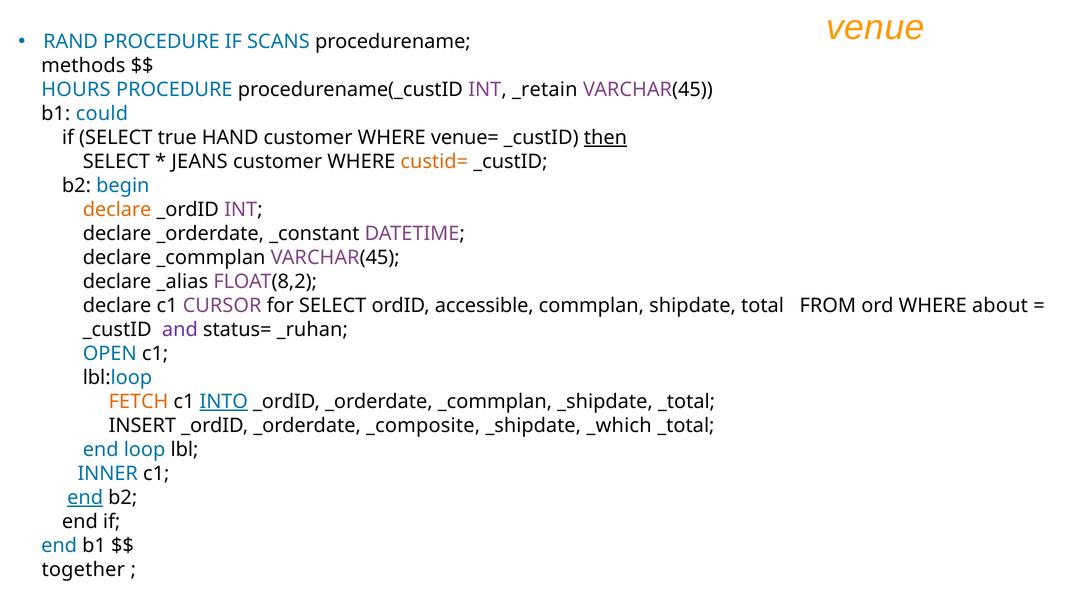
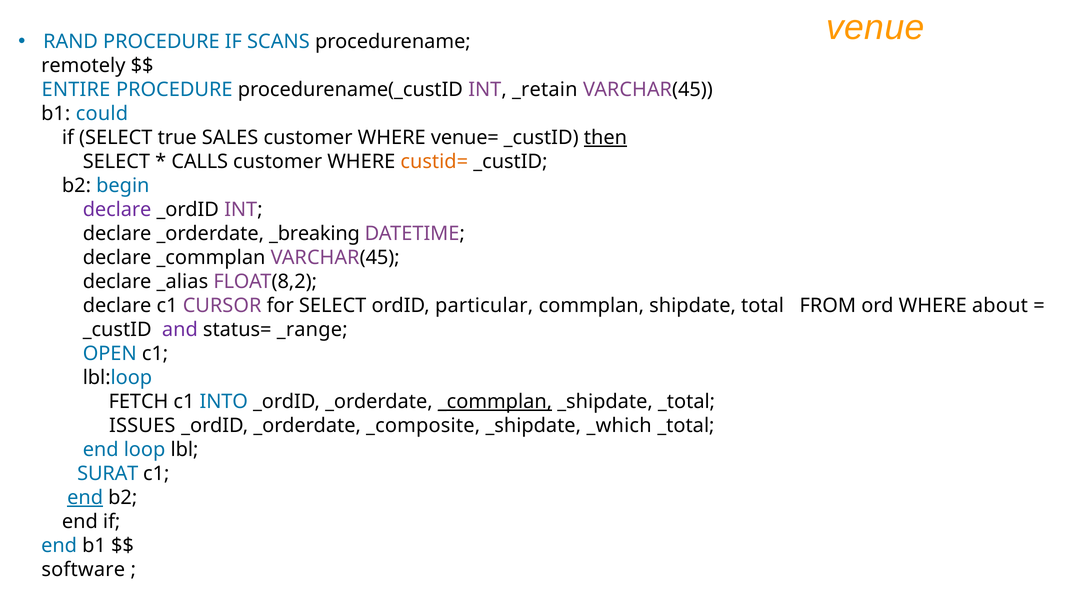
methods: methods -> remotely
HOURS: HOURS -> ENTIRE
HAND: HAND -> SALES
JEANS: JEANS -> CALLS
declare at (117, 209) colour: orange -> purple
_constant: _constant -> _breaking
accessible: accessible -> particular
_ruhan: _ruhan -> _range
FETCH colour: orange -> black
INTO underline: present -> none
_commplan at (495, 401) underline: none -> present
INSERT: INSERT -> ISSUES
INNER: INNER -> SURAT
together: together -> software
